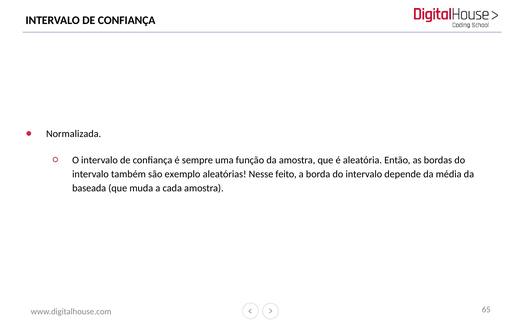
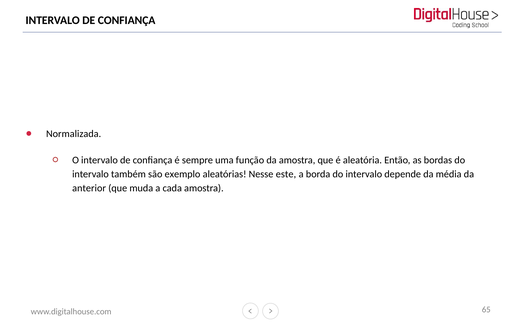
feito: feito -> este
baseada: baseada -> anterior
